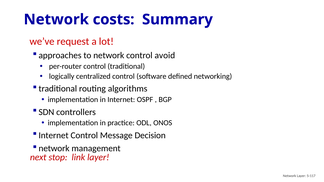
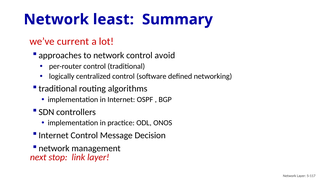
costs: costs -> least
request: request -> current
